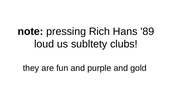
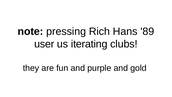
loud: loud -> user
subltety: subltety -> iterating
